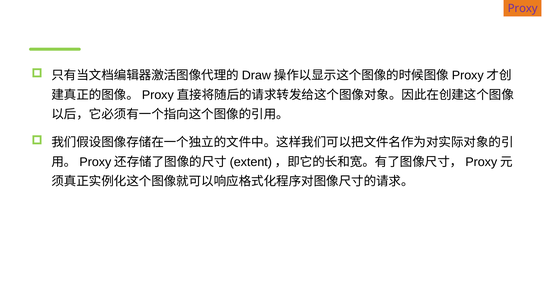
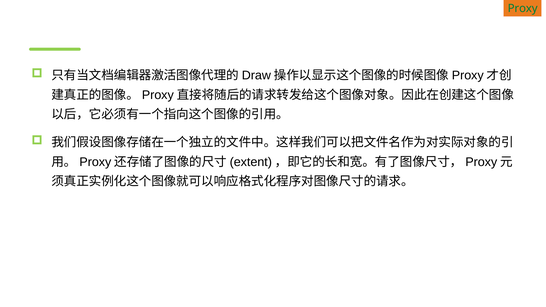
Proxy colour: purple -> green
